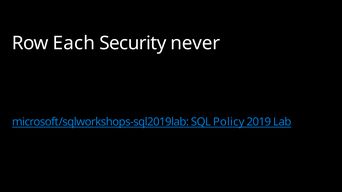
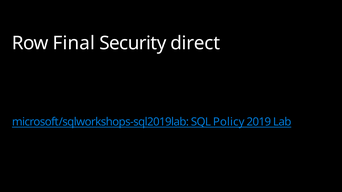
Each: Each -> Final
never: never -> direct
